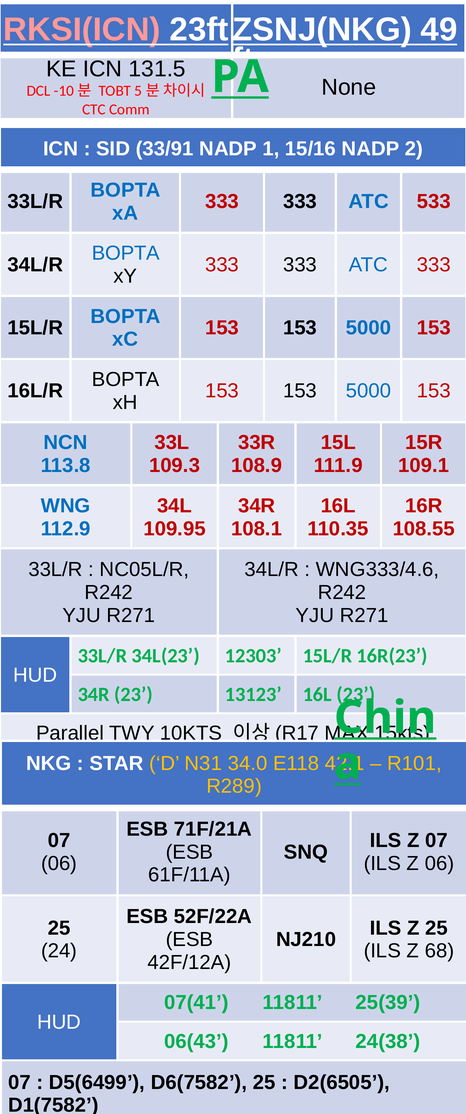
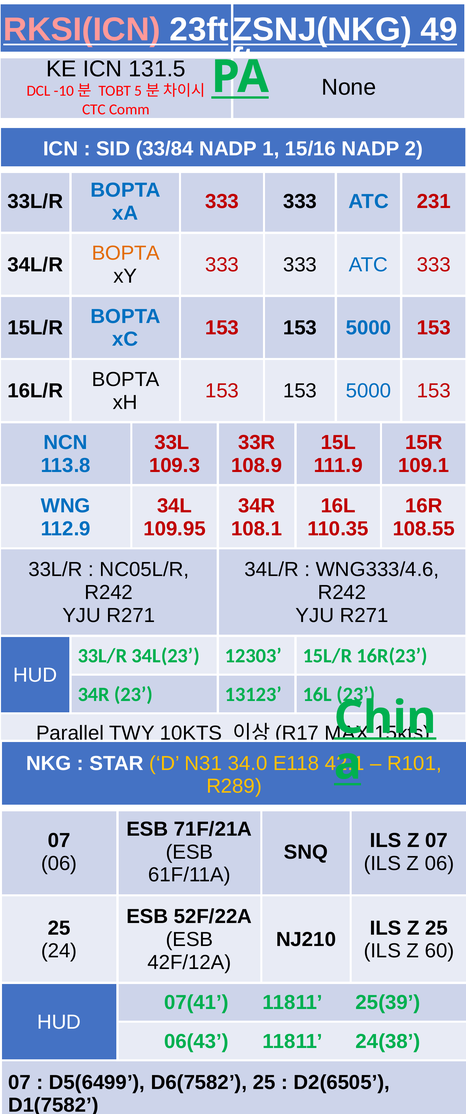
33/91: 33/91 -> 33/84
533: 533 -> 231
BOPTA at (126, 253) colour: blue -> orange
68: 68 -> 60
